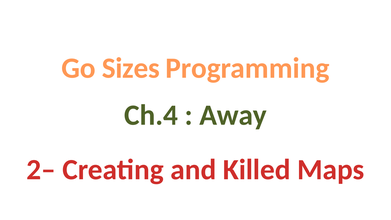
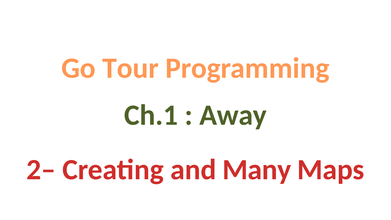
Sizes: Sizes -> Tour
Ch.4: Ch.4 -> Ch.1
Killed: Killed -> Many
